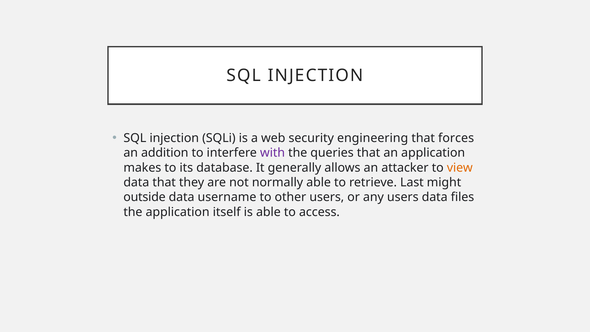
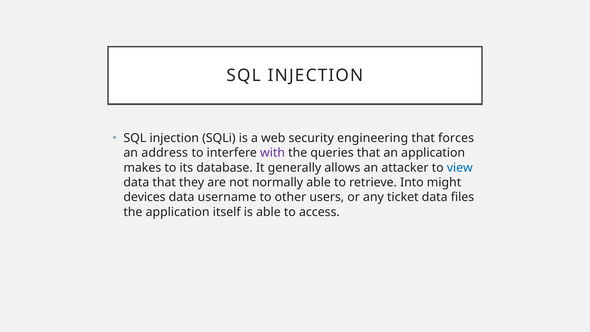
addition: addition -> address
view colour: orange -> blue
Last: Last -> Into
outside: outside -> devices
any users: users -> ticket
